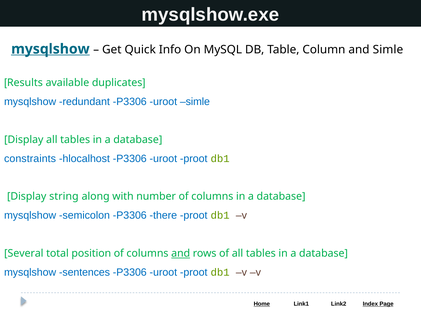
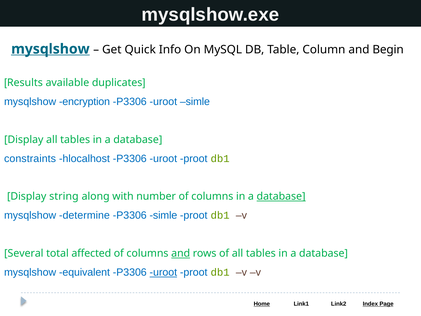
and Simle: Simle -> Begin
redundant: redundant -> encryption
database at (281, 196) underline: none -> present
semicolon: semicolon -> determine
P3306 there: there -> simle
position: position -> affected
sentences: sentences -> equivalent
uroot at (163, 272) underline: none -> present
